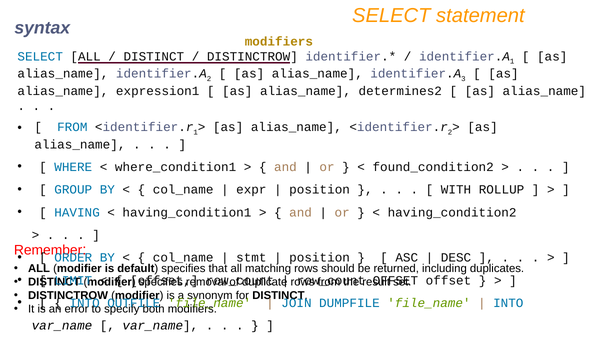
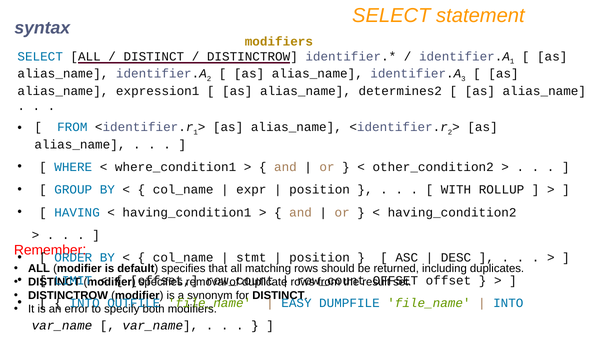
found_condition2: found_condition2 -> other_condition2
JOIN: JOIN -> EASY
